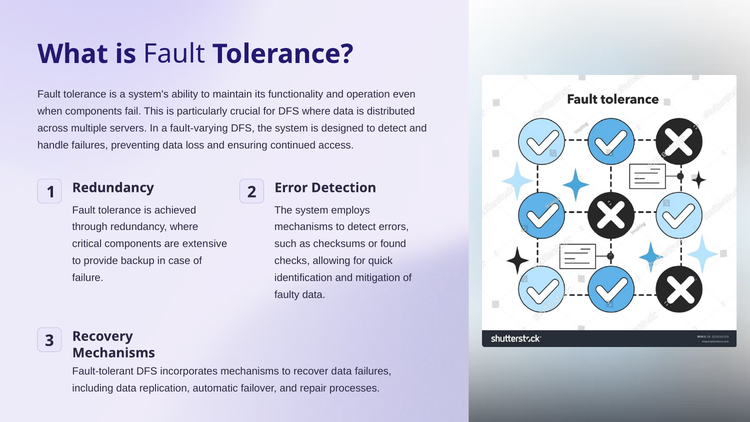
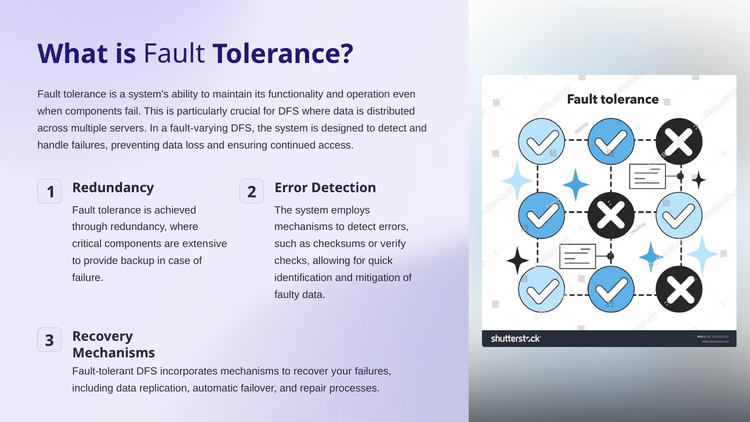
found: found -> verify
recover data: data -> your
